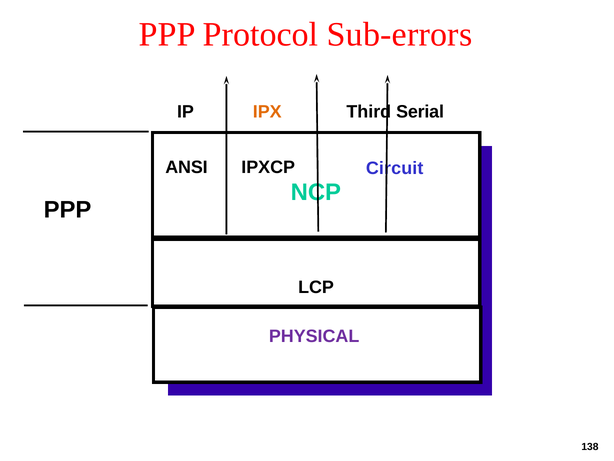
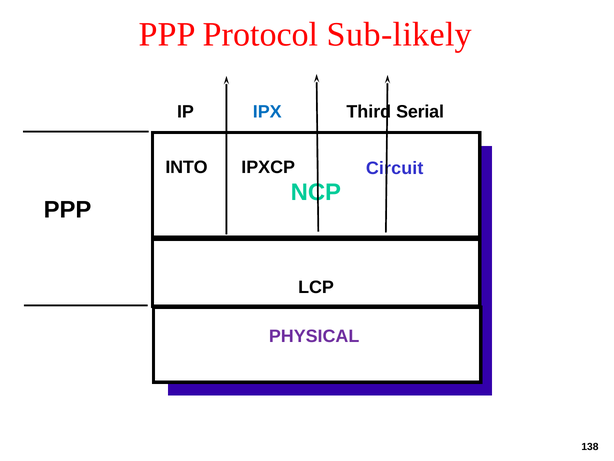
Sub-errors: Sub-errors -> Sub-likely
IPX colour: orange -> blue
ANSI: ANSI -> INTO
